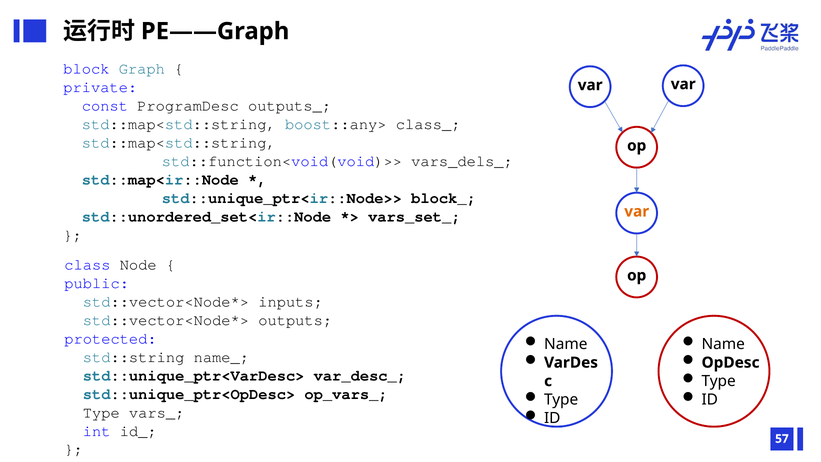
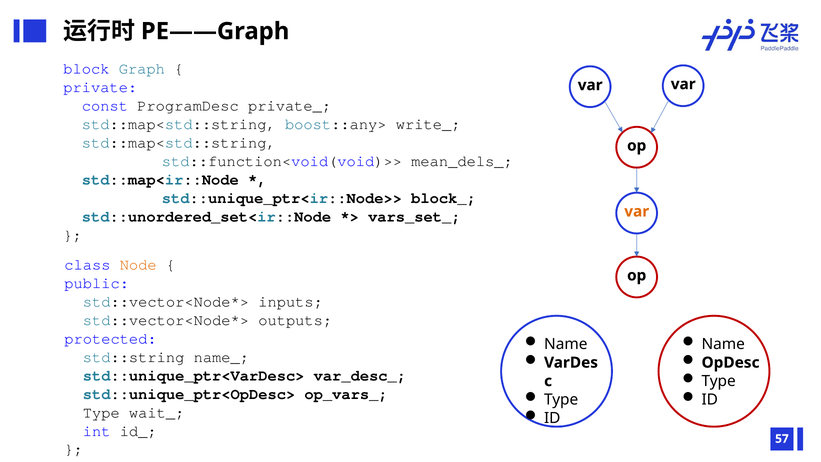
outputs_: outputs_ -> private_
class_: class_ -> write_
vars_dels_: vars_dels_ -> mean_dels_
Node colour: black -> orange
vars_: vars_ -> wait_
